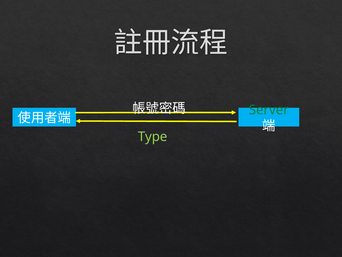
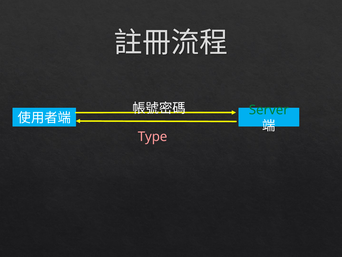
Type colour: light green -> pink
